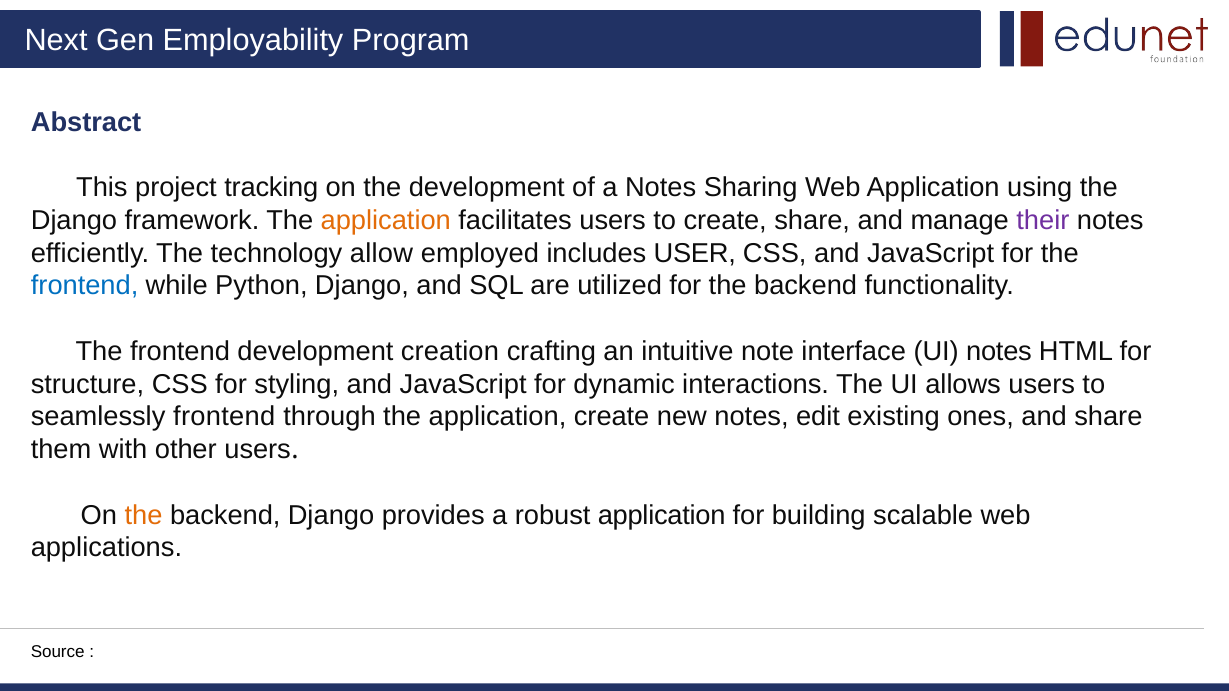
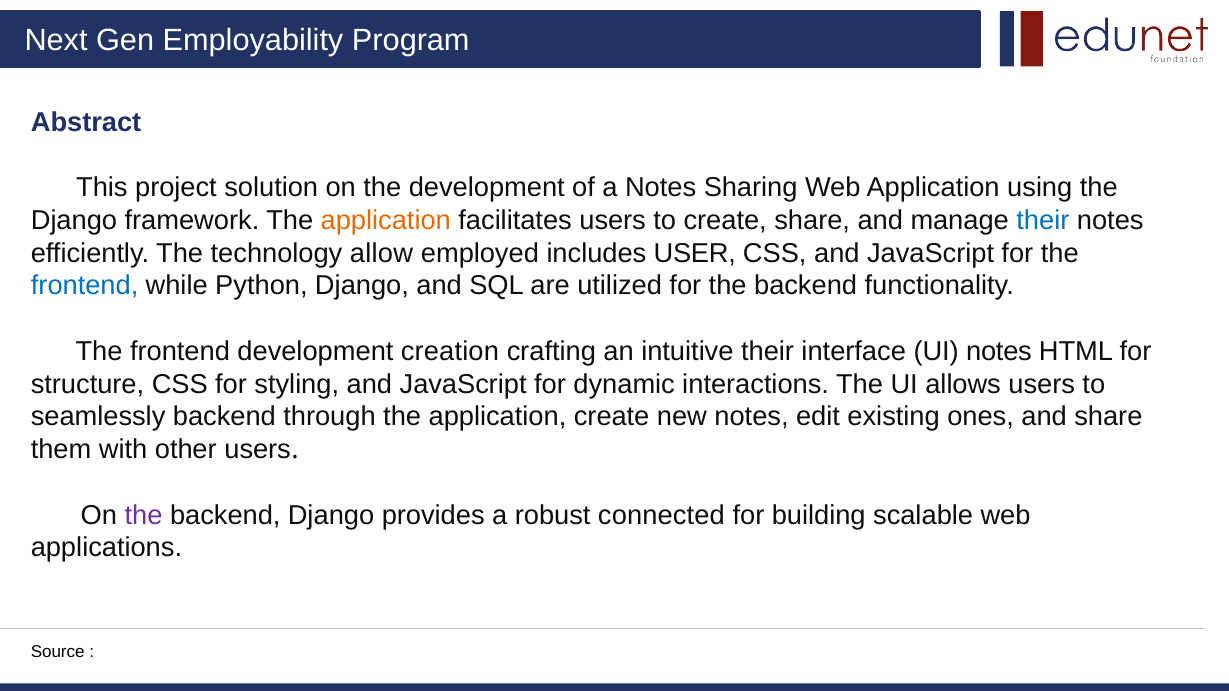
tracking: tracking -> solution
their at (1043, 221) colour: purple -> blue
intuitive note: note -> their
seamlessly frontend: frontend -> backend
the at (144, 515) colour: orange -> purple
robust application: application -> connected
